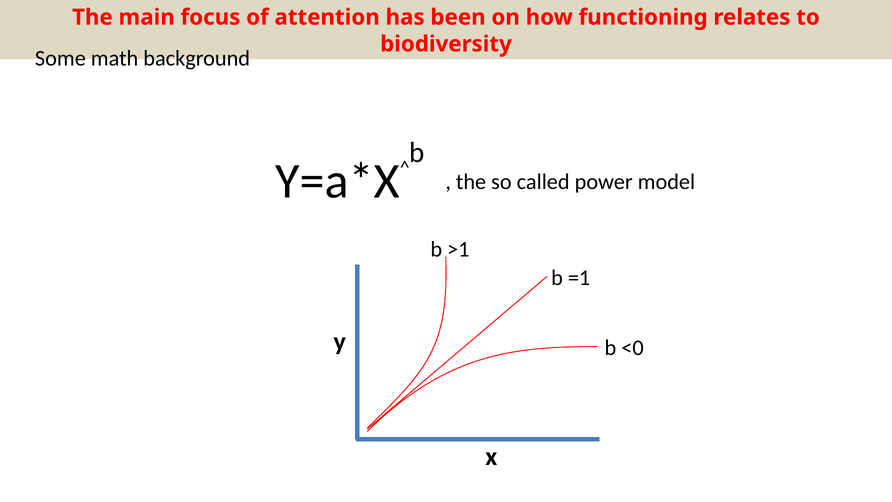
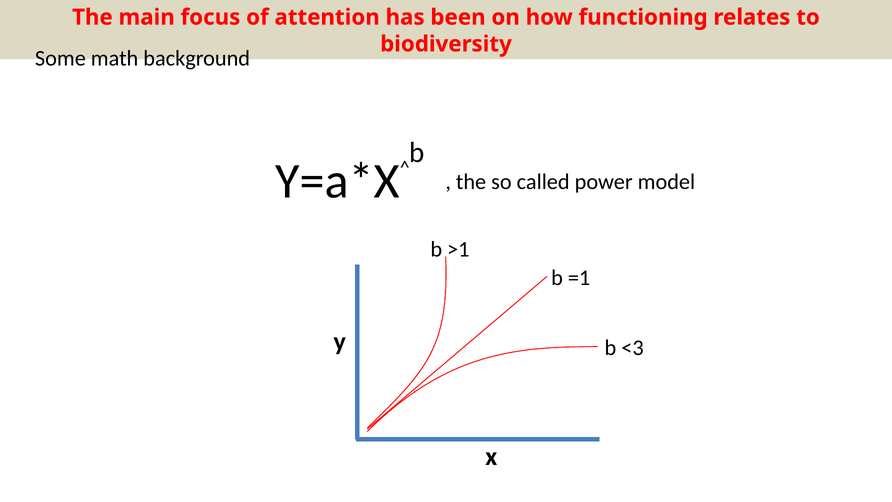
<0: <0 -> <3
